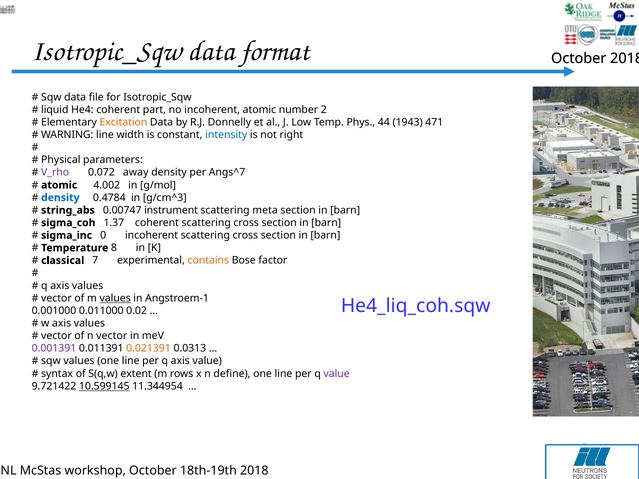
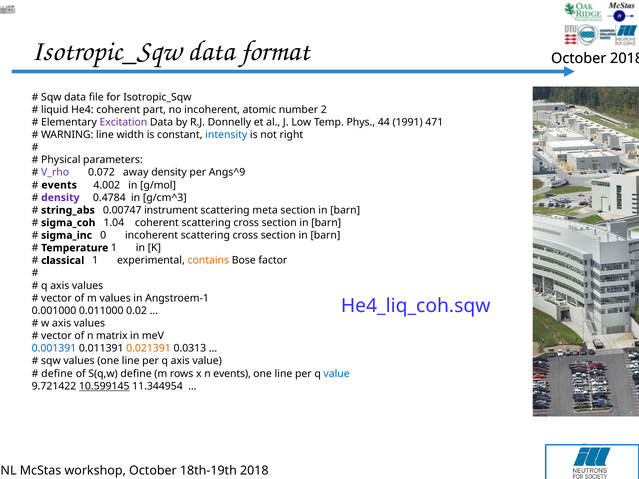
Excitation colour: orange -> purple
1943: 1943 -> 1991
Angs^7: Angs^7 -> Angs^9
atomic at (59, 185): atomic -> events
density at (60, 198) colour: blue -> purple
1.37: 1.37 -> 1.04
Temperature 8: 8 -> 1
classical 7: 7 -> 1
values at (115, 298) underline: present -> none
n vector: vector -> matrix
0.001391 colour: purple -> blue
syntax at (57, 374): syntax -> define
S(q,w extent: extent -> define
n define: define -> events
value at (337, 374) colour: purple -> blue
